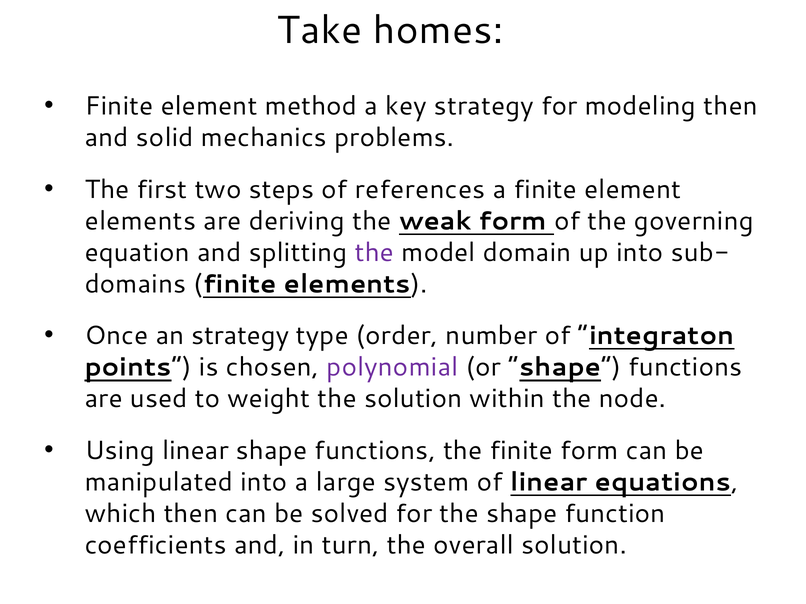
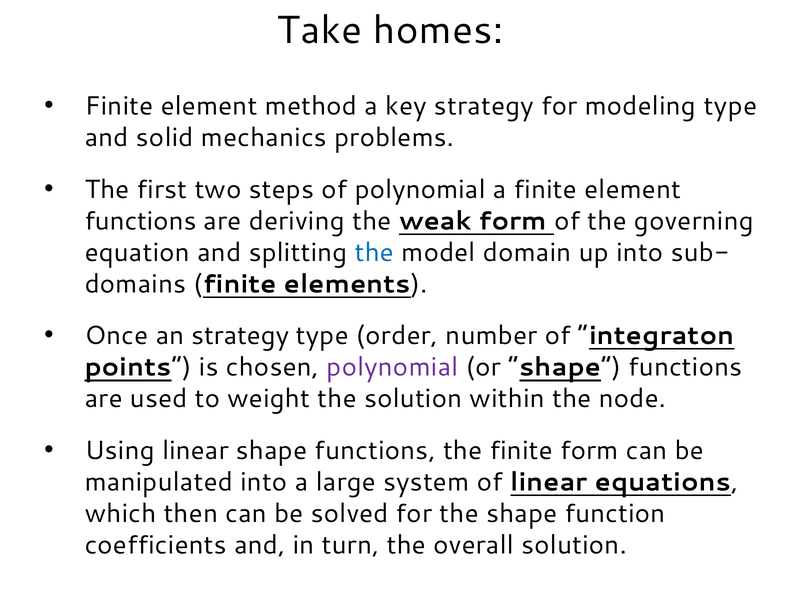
modeling then: then -> type
of references: references -> polynomial
elements at (140, 221): elements -> functions
the at (374, 253) colour: purple -> blue
